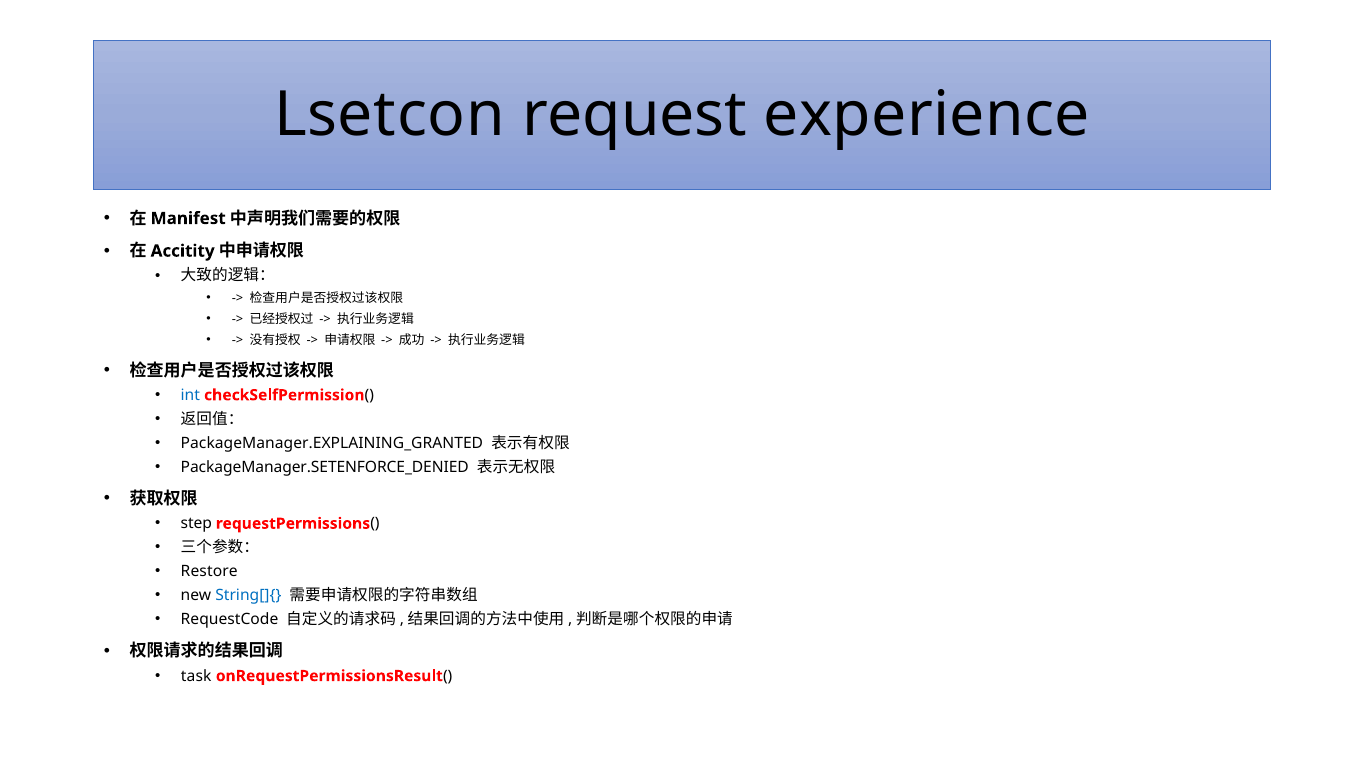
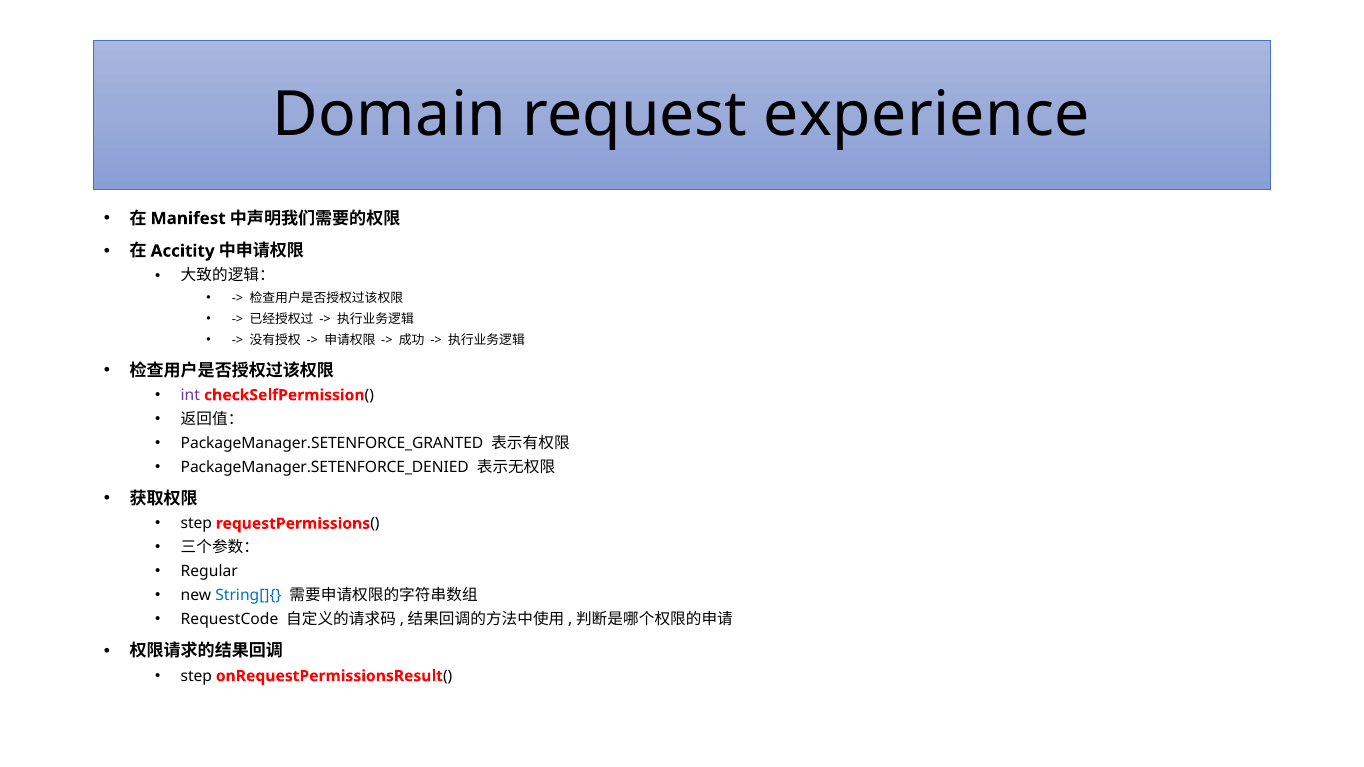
Lsetcon: Lsetcon -> Domain
int colour: blue -> purple
PackageManager.EXPLAINING_GRANTED: PackageManager.EXPLAINING_GRANTED -> PackageManager.SETENFORCE_GRANTED
Restore: Restore -> Regular
task at (196, 676): task -> step
